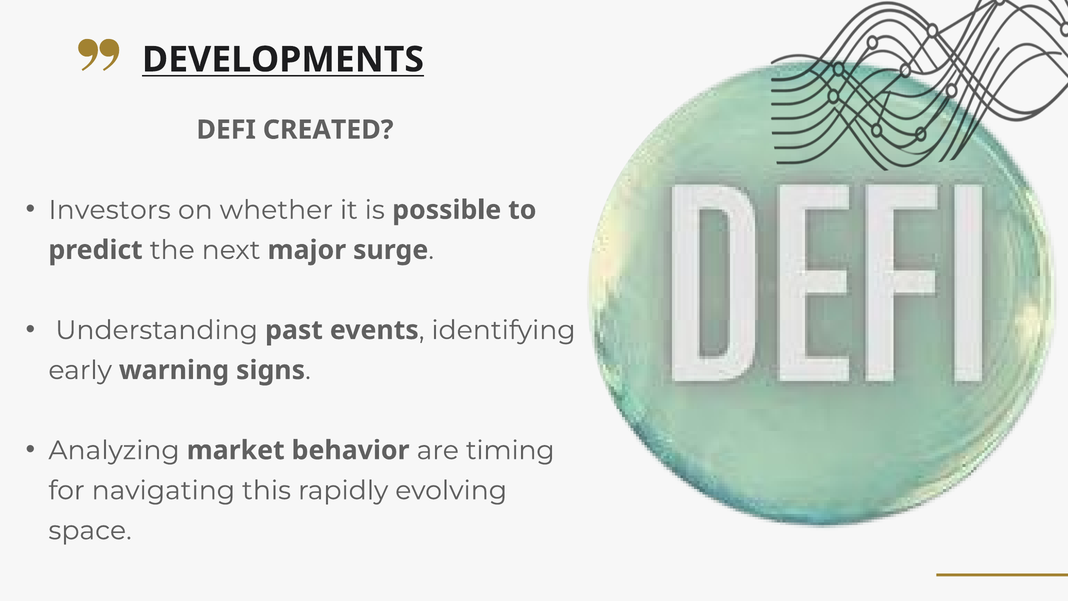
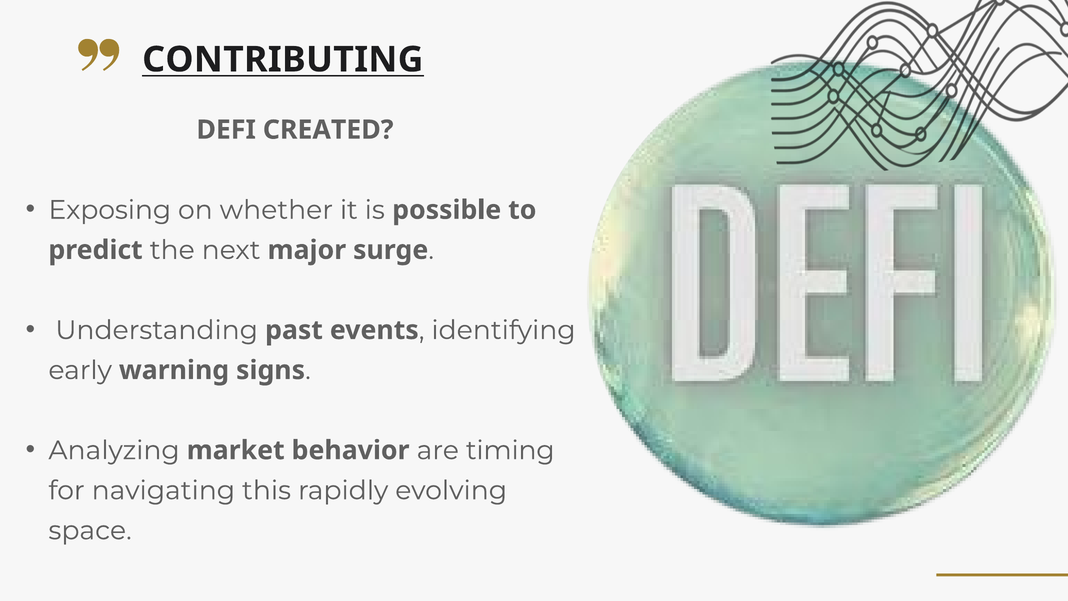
DEVELOPMENTS: DEVELOPMENTS -> CONTRIBUTING
Investors: Investors -> Exposing
